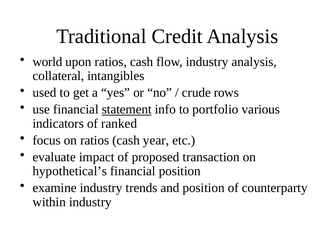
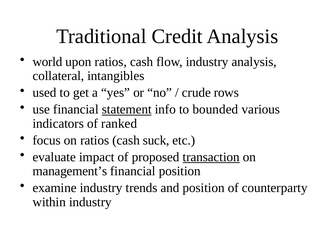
portfolio: portfolio -> bounded
year: year -> suck
transaction underline: none -> present
hypothetical’s: hypothetical’s -> management’s
